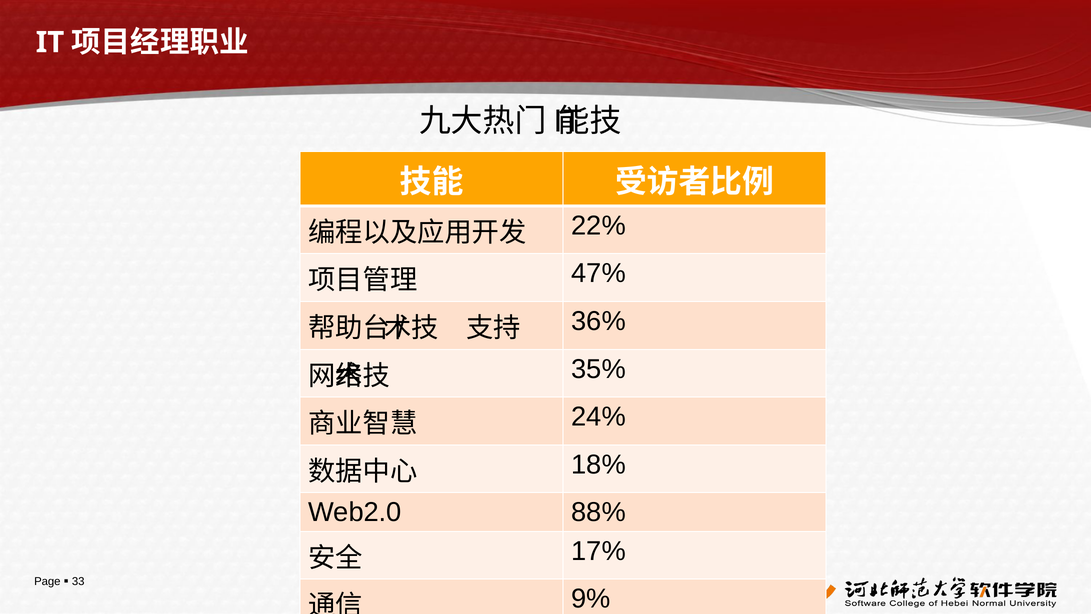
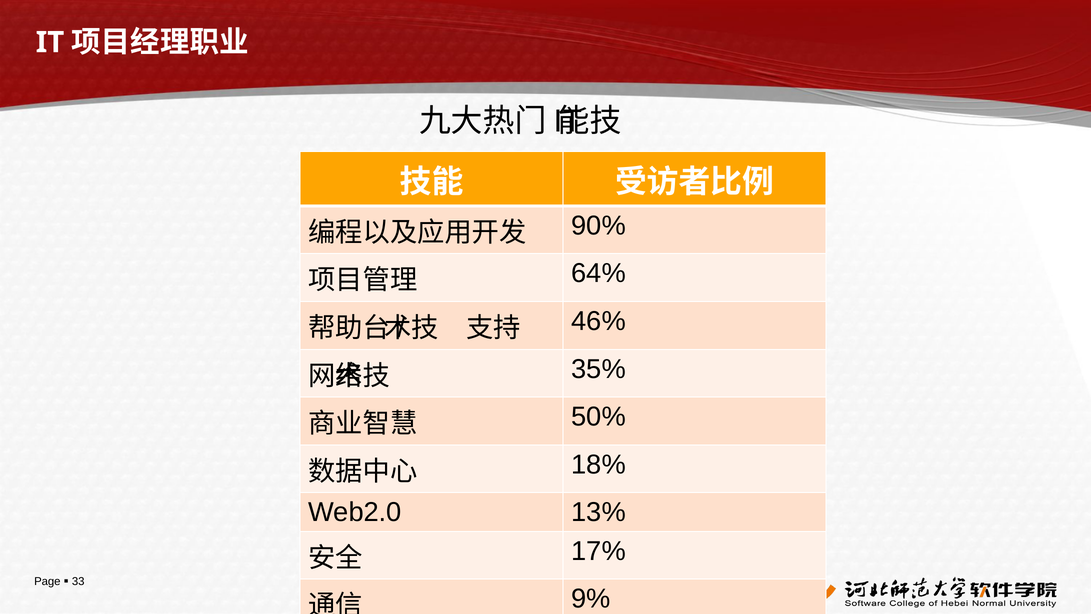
22%: 22% -> 90%
47%: 47% -> 64%
36%: 36% -> 46%
24%: 24% -> 50%
88%: 88% -> 13%
